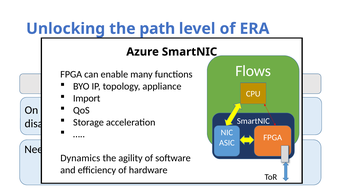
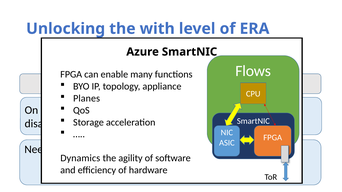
path: path -> with
Import: Import -> Planes
